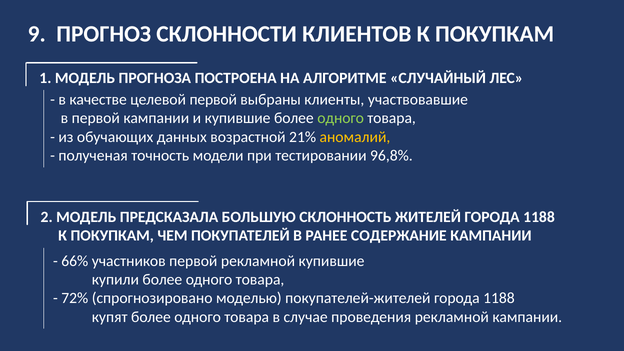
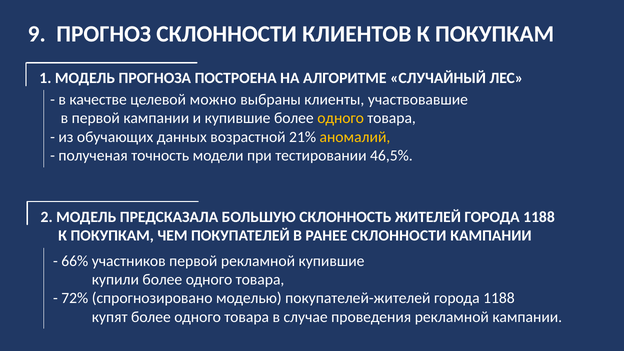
целевой первой: первой -> можно
одного at (341, 118) colour: light green -> yellow
96,8%: 96,8% -> 46,5%
РАНЕЕ СОДЕРЖАНИЕ: СОДЕРЖАНИЕ -> СКЛОННОСТИ
